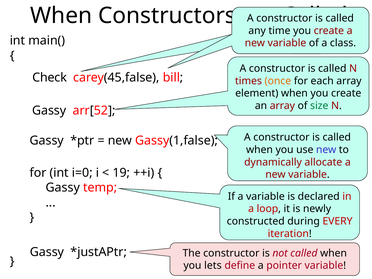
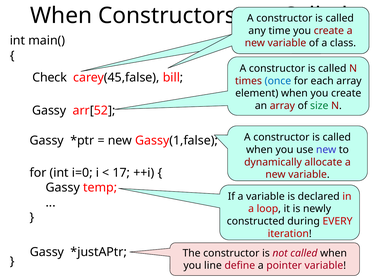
once colour: orange -> blue
19: 19 -> 17
lets: lets -> line
